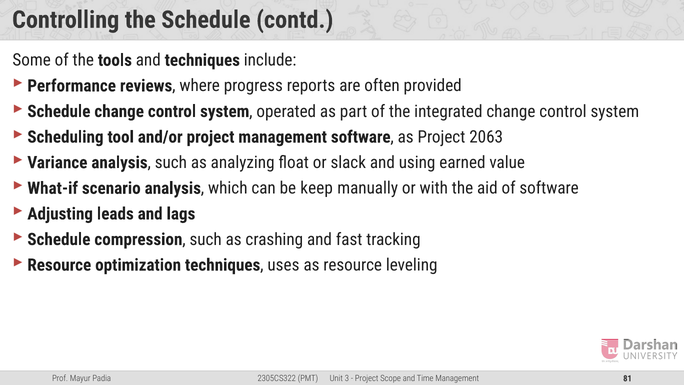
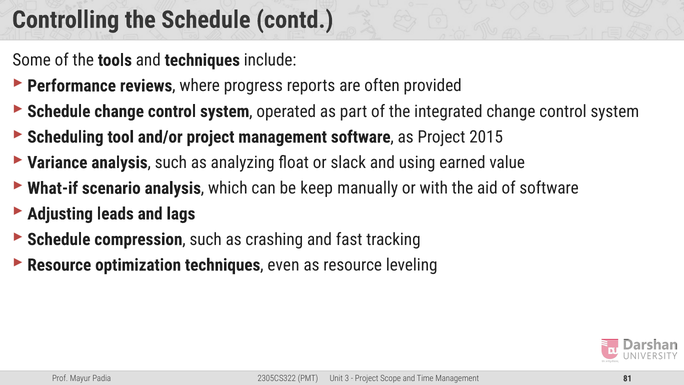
2063: 2063 -> 2015
uses: uses -> even
